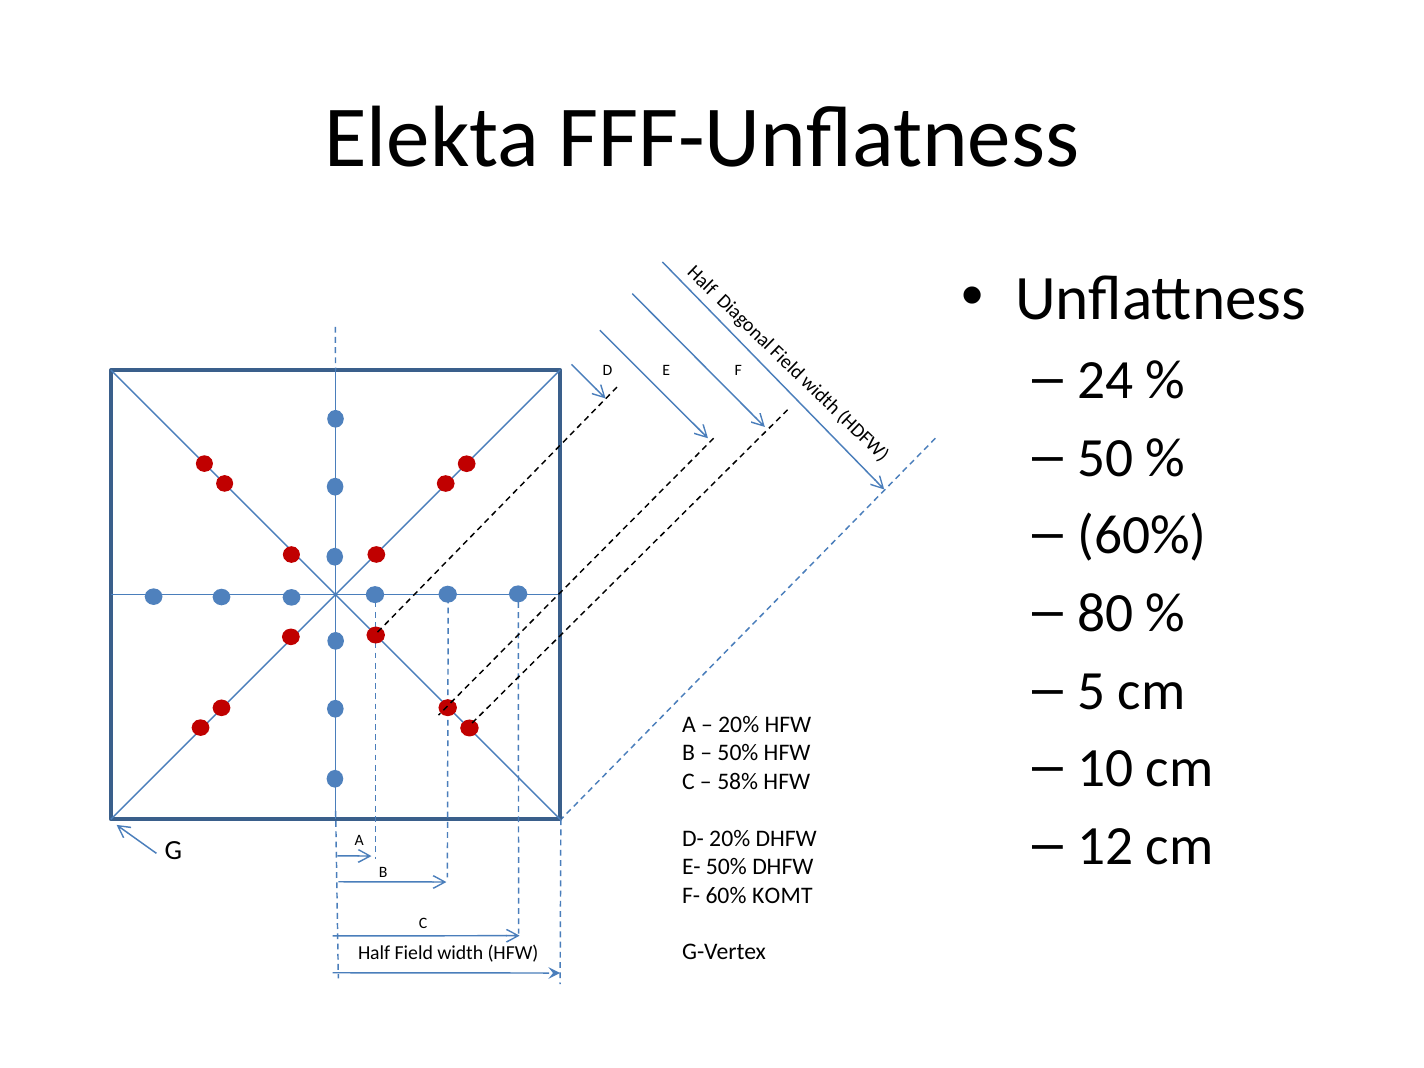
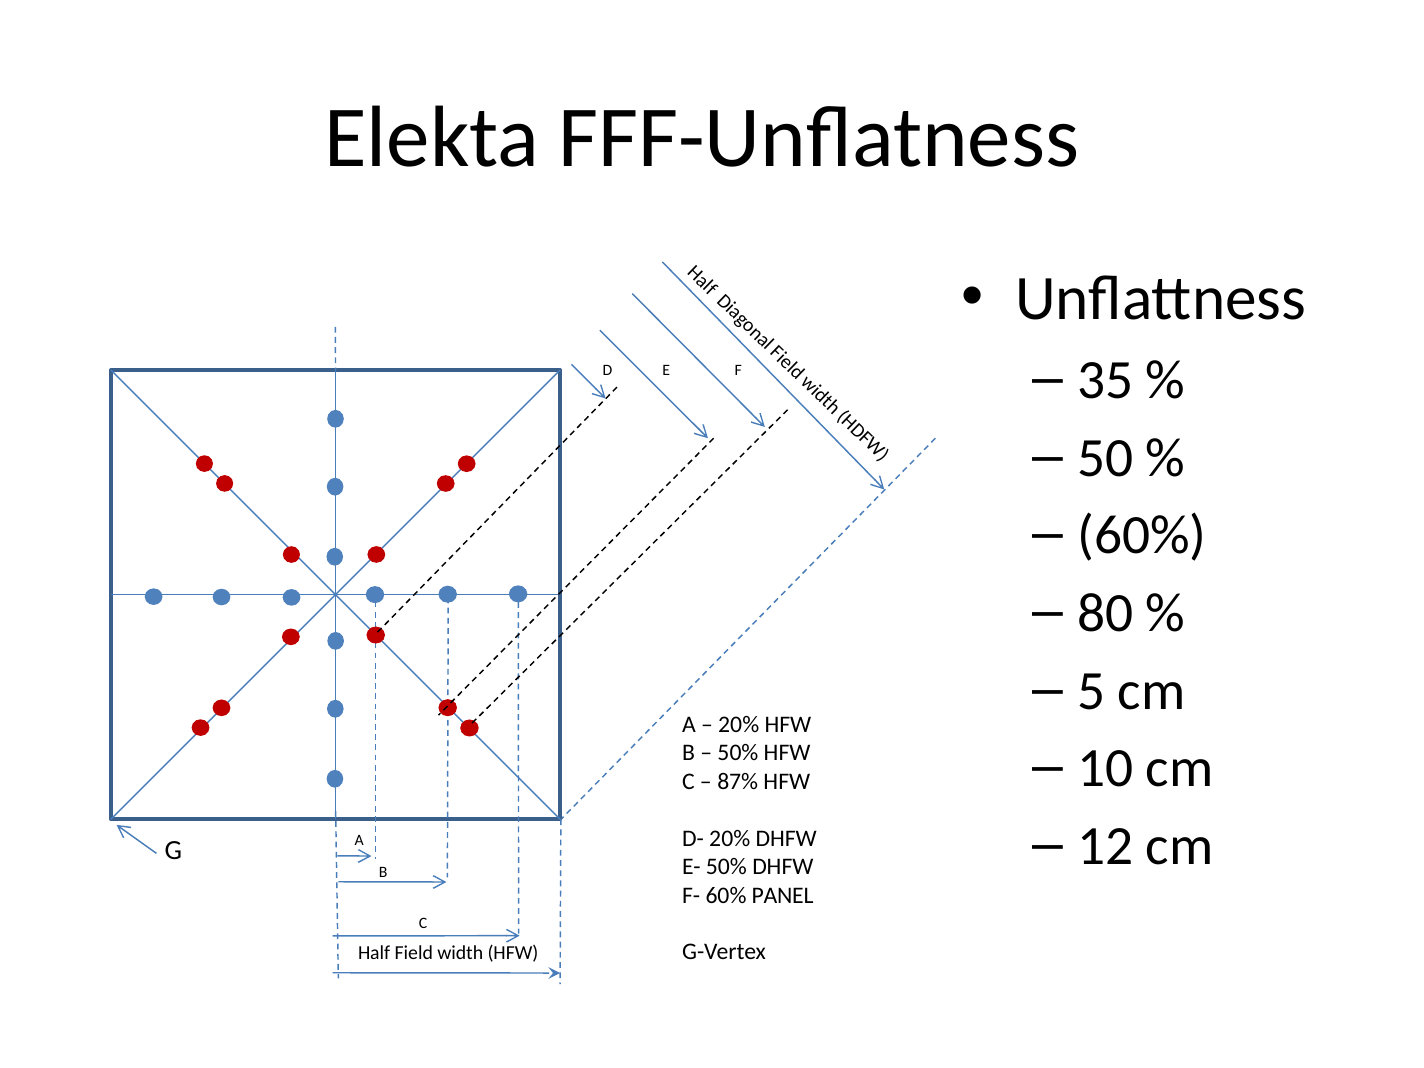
24: 24 -> 35
58%: 58% -> 87%
KOMT: KOMT -> PANEL
